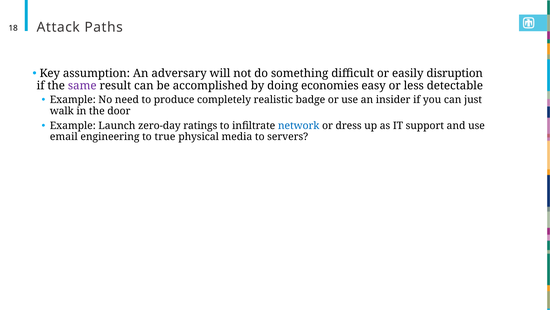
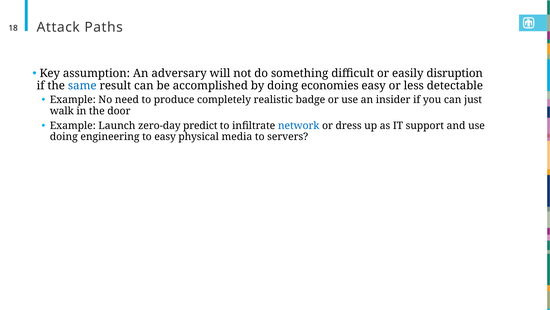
same colour: purple -> blue
ratings: ratings -> predict
email at (64, 137): email -> doing
to true: true -> easy
